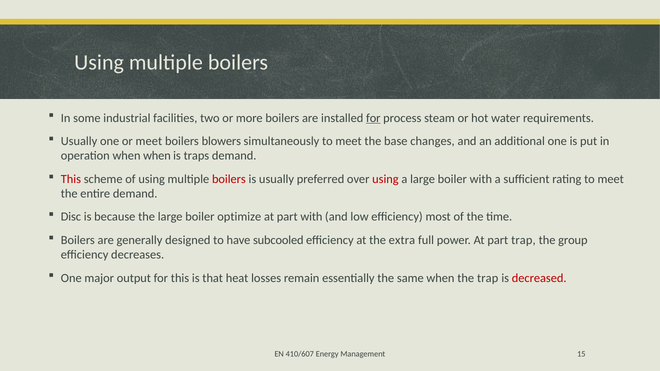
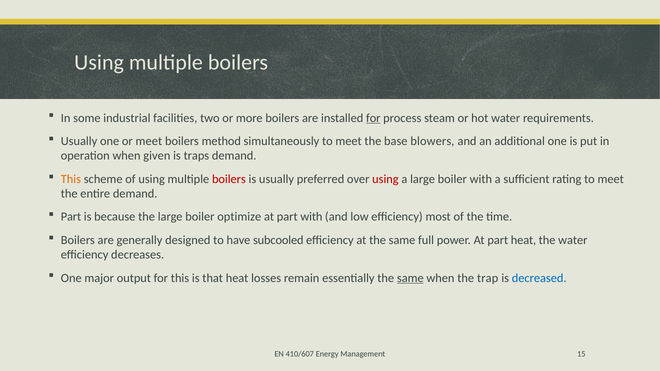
blowers: blowers -> method
changes: changes -> blowers
when when: when -> given
This at (71, 179) colour: red -> orange
Disc at (71, 217): Disc -> Part
at the extra: extra -> same
part trap: trap -> heat
the group: group -> water
same at (410, 278) underline: none -> present
decreased colour: red -> blue
